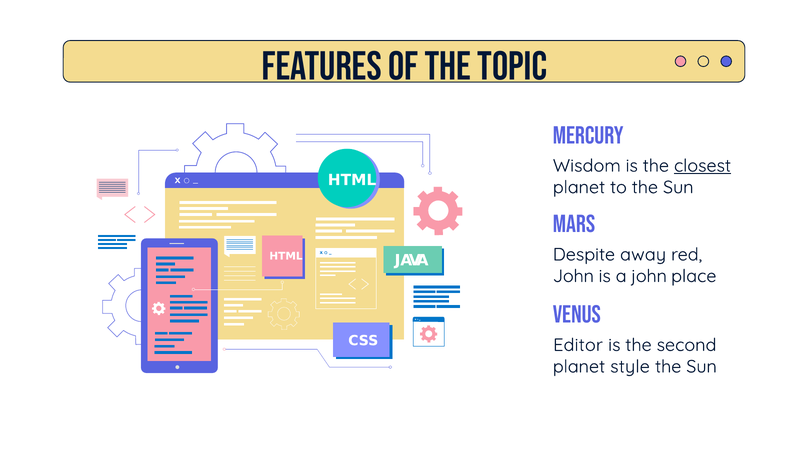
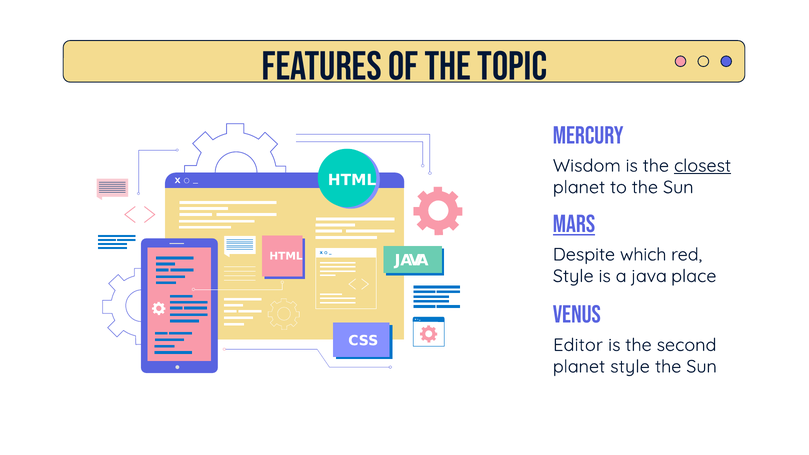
MARS underline: none -> present
away: away -> which
John at (573, 276): John -> Style
a john: john -> java
